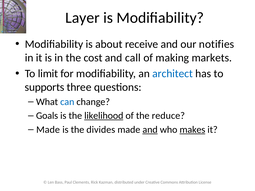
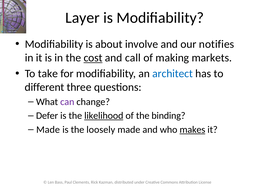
receive: receive -> involve
cost underline: none -> present
limit: limit -> take
supports: supports -> different
can colour: blue -> purple
Goals: Goals -> Defer
reduce: reduce -> binding
divides: divides -> loosely
and at (150, 130) underline: present -> none
